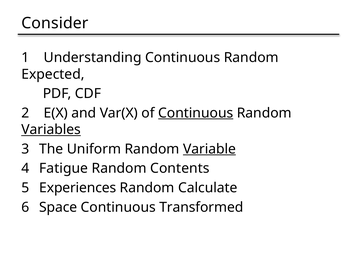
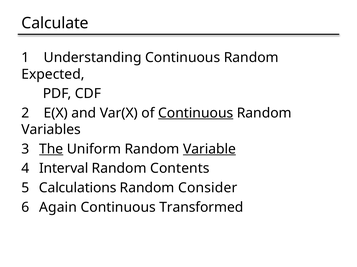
Consider: Consider -> Calculate
Variables underline: present -> none
The underline: none -> present
Fatigue: Fatigue -> Interval
Experiences: Experiences -> Calculations
Calculate: Calculate -> Consider
Space: Space -> Again
